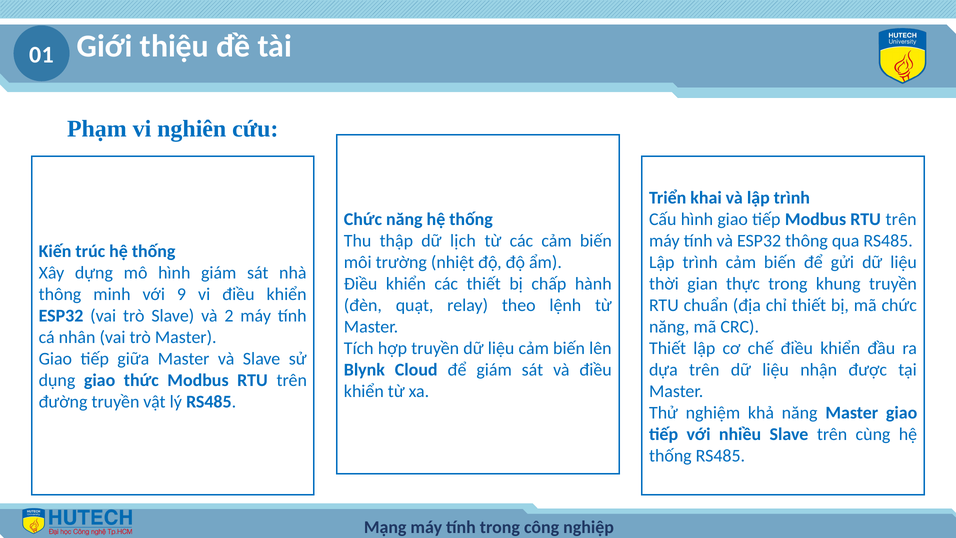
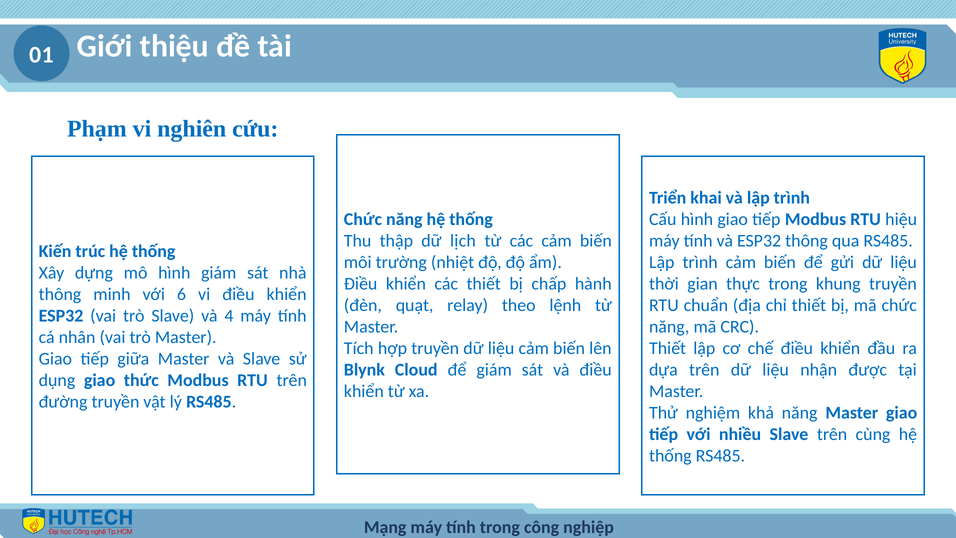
tiếp Modbus RTU trên: trên -> hiệu
9: 9 -> 6
2: 2 -> 4
